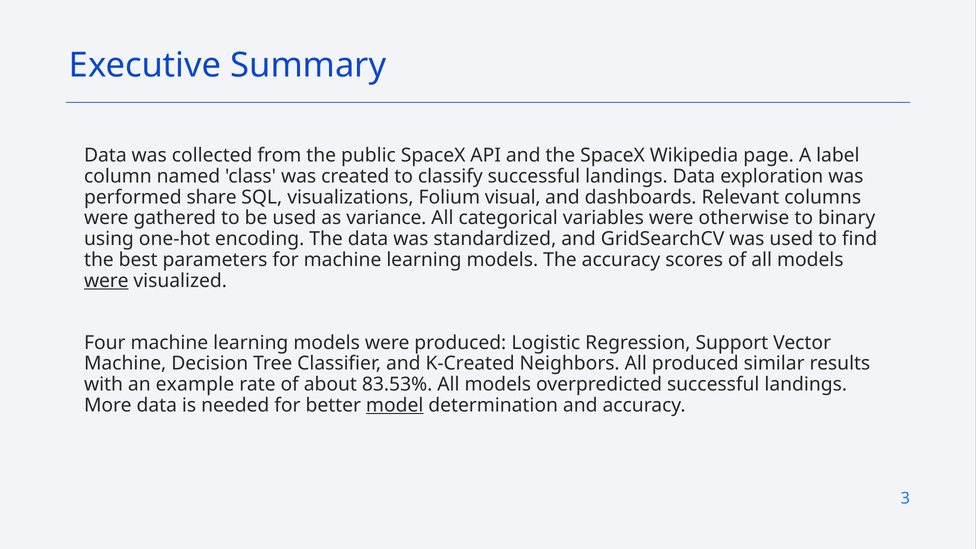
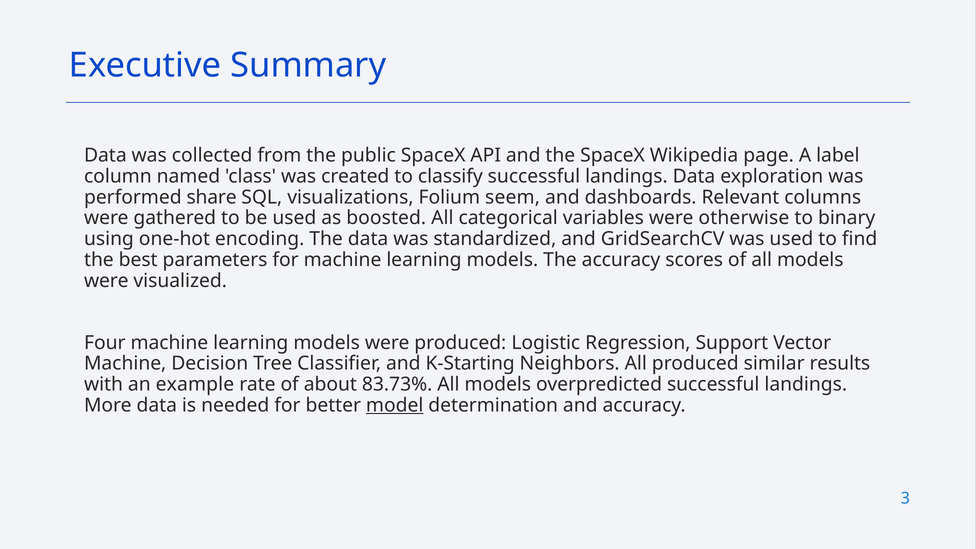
visual: visual -> seem
variance: variance -> boosted
were at (106, 281) underline: present -> none
K-Created: K-Created -> K-Starting
83.53%: 83.53% -> 83.73%
